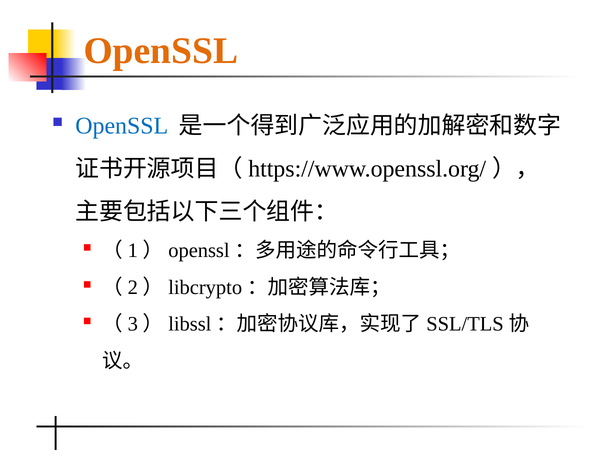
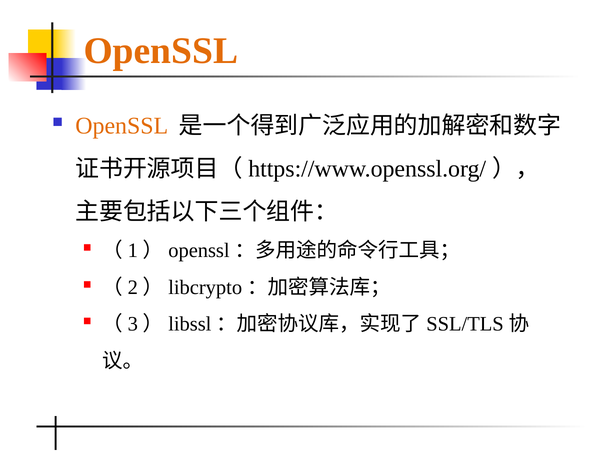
OpenSSL at (122, 126) colour: blue -> orange
